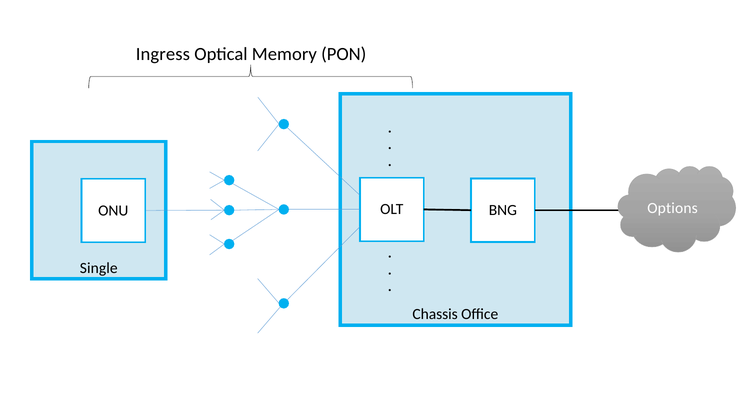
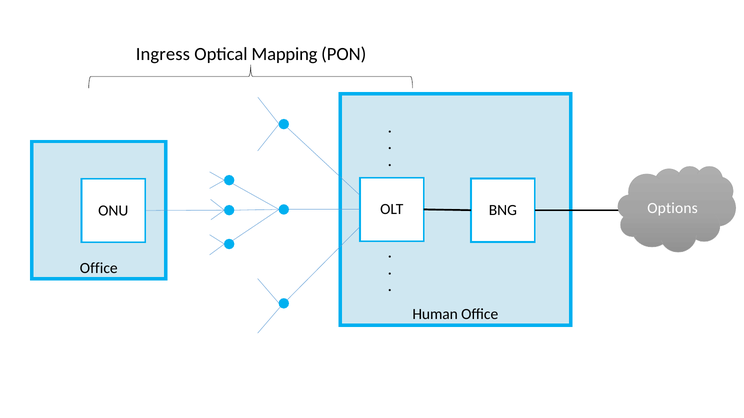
Memory: Memory -> Mapping
Single at (99, 268): Single -> Office
Chassis: Chassis -> Human
